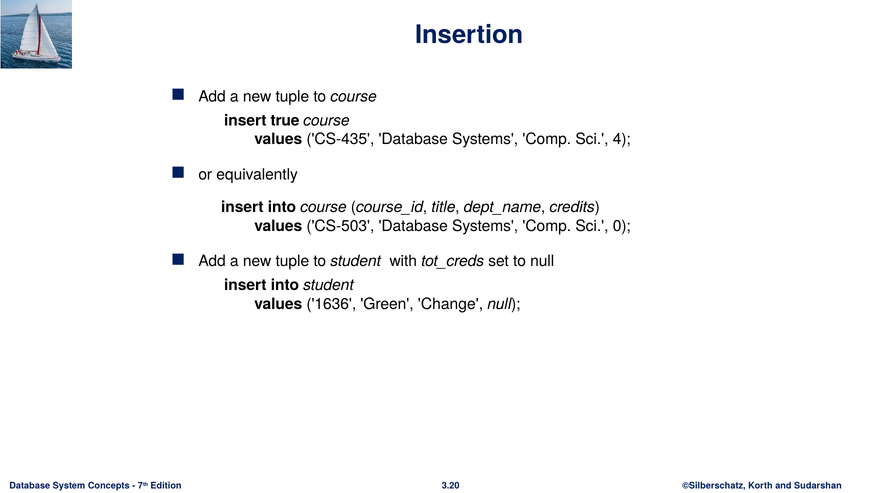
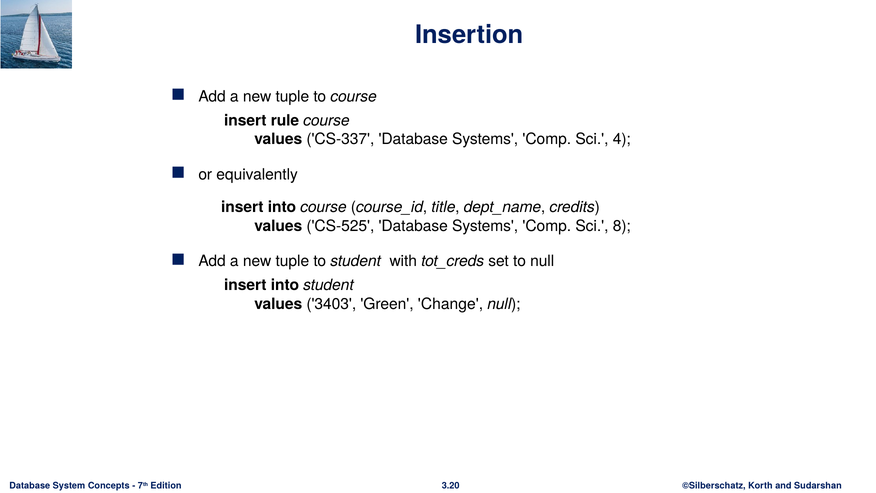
true: true -> rule
CS-435: CS-435 -> CS-337
CS-503: CS-503 -> CS-525
0: 0 -> 8
1636: 1636 -> 3403
